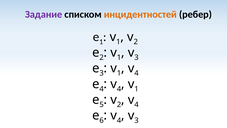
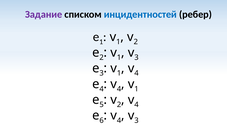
инцидентностей colour: orange -> blue
